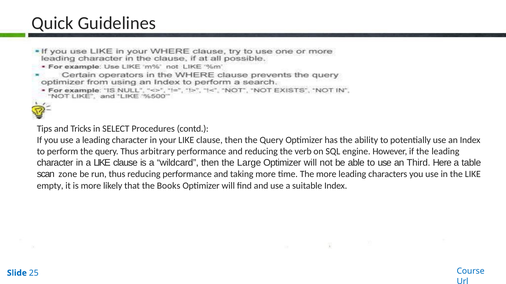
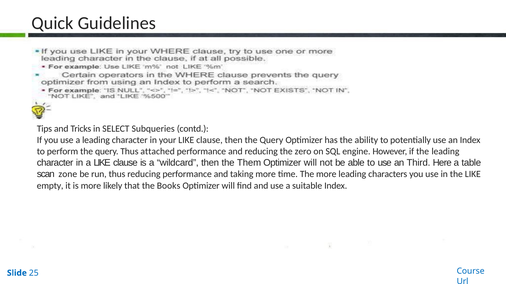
Procedures: Procedures -> Subqueries
arbitrary: arbitrary -> attached
verb: verb -> zero
Large: Large -> Them
